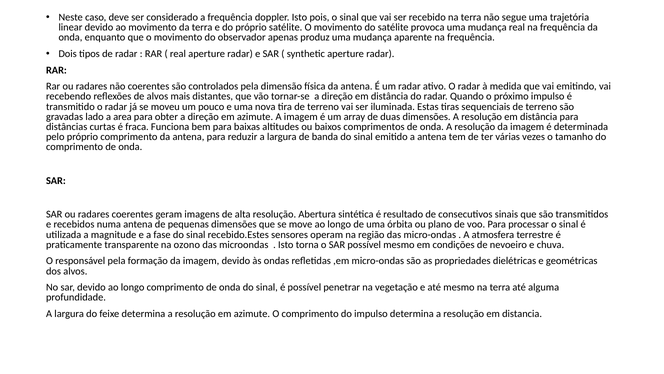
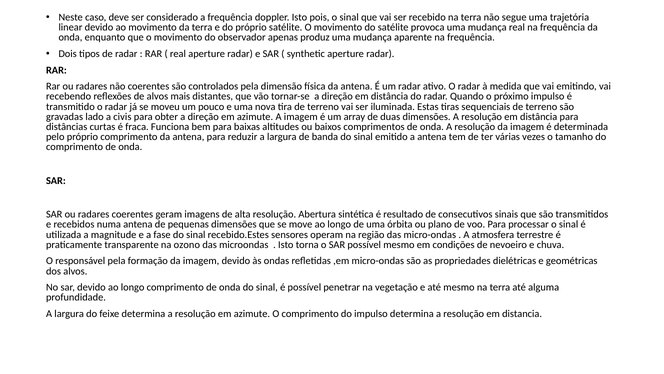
area: area -> civis
